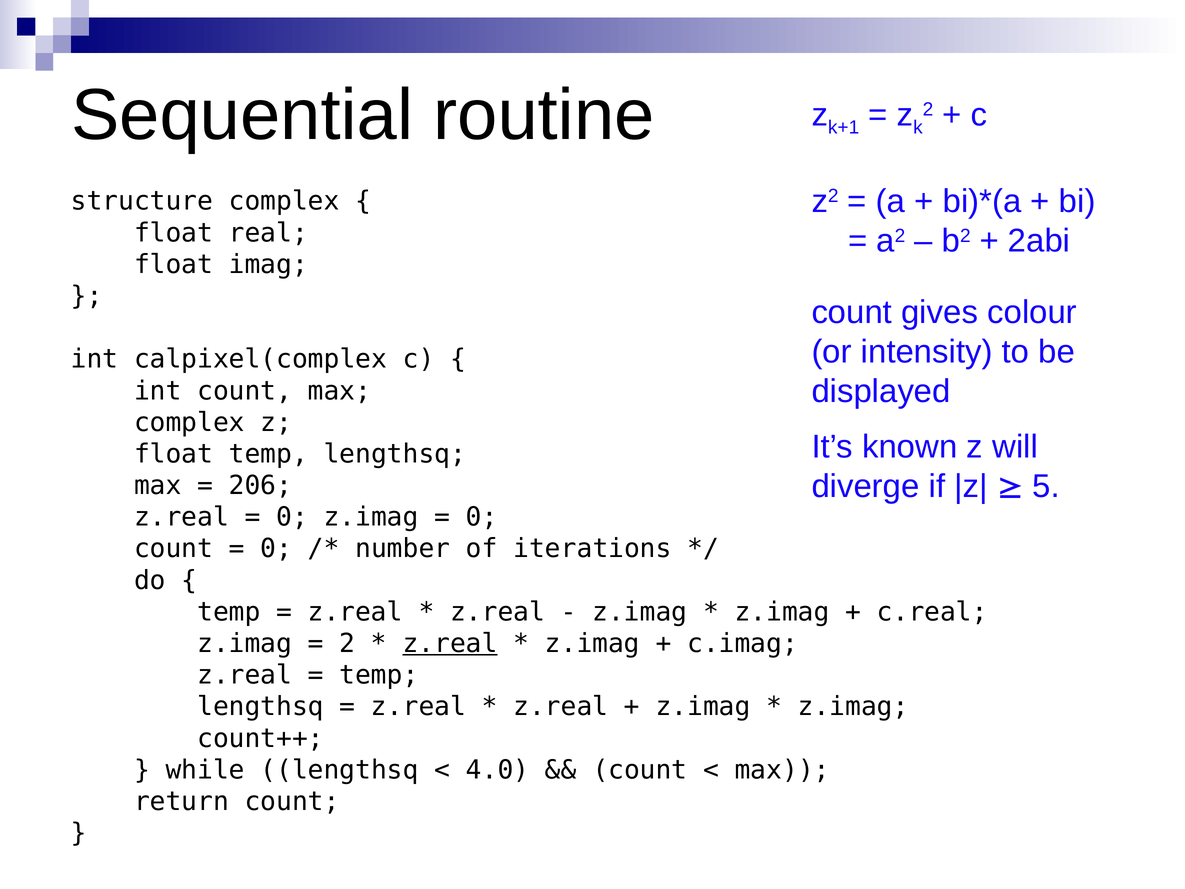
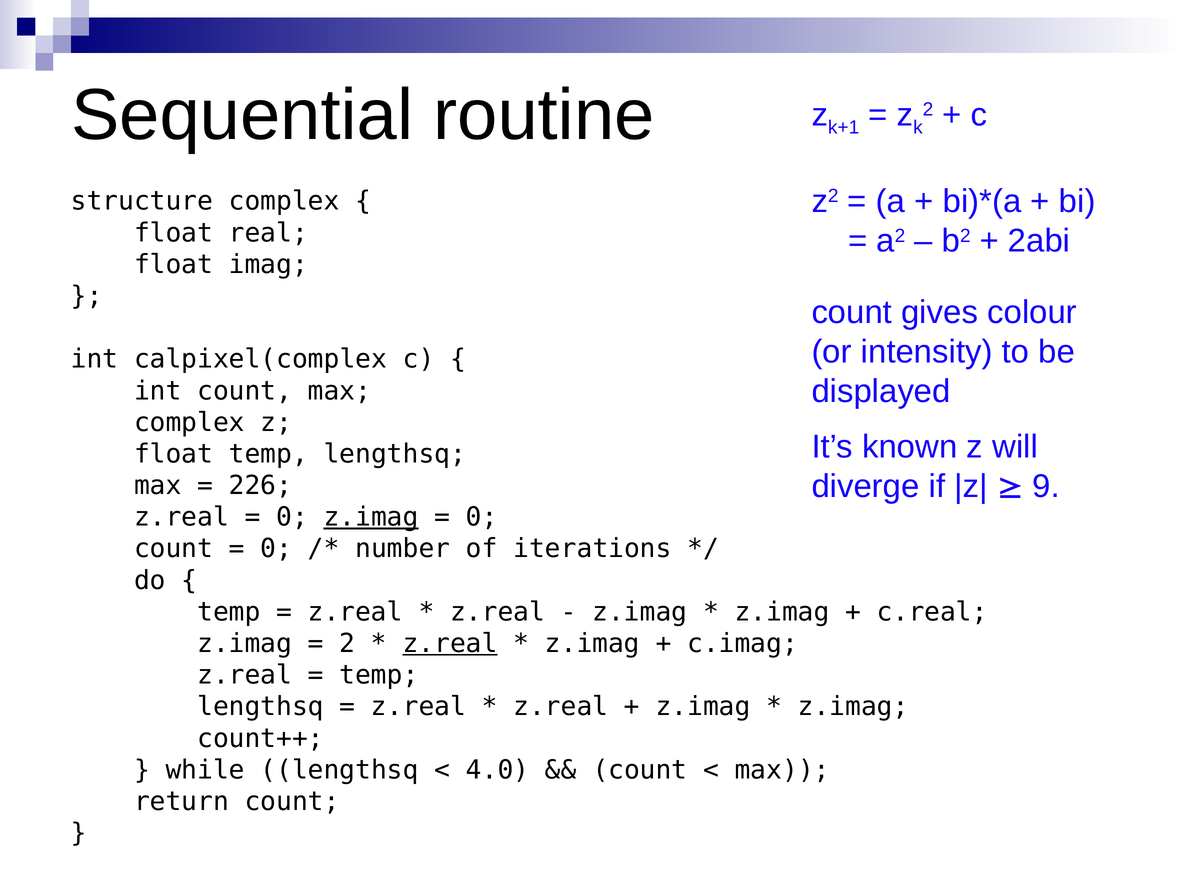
5: 5 -> 9
206: 206 -> 226
z.imag at (371, 517) underline: none -> present
